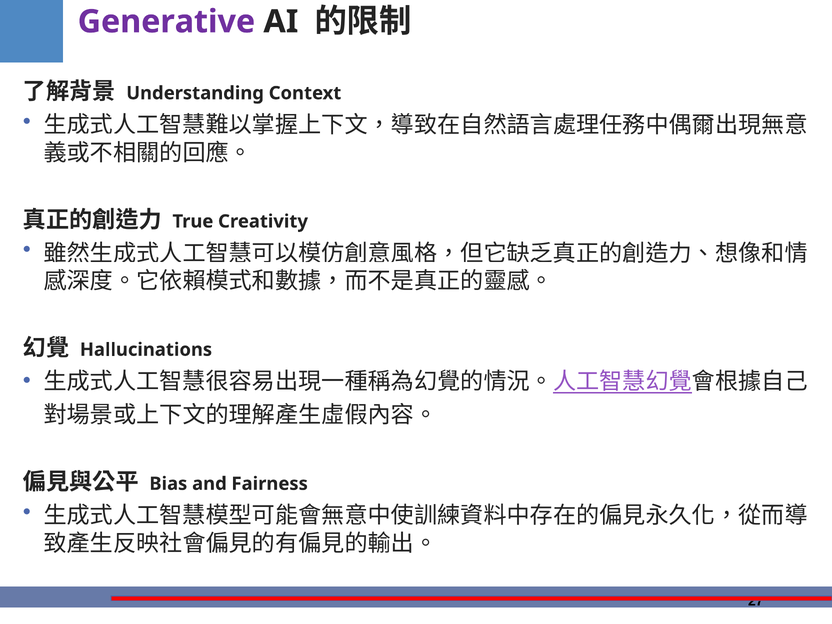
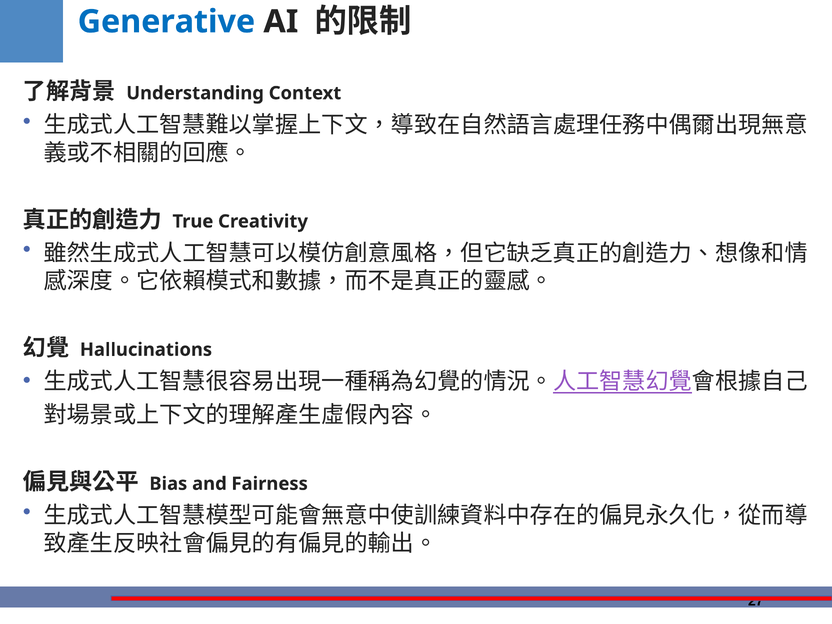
Generative colour: purple -> blue
